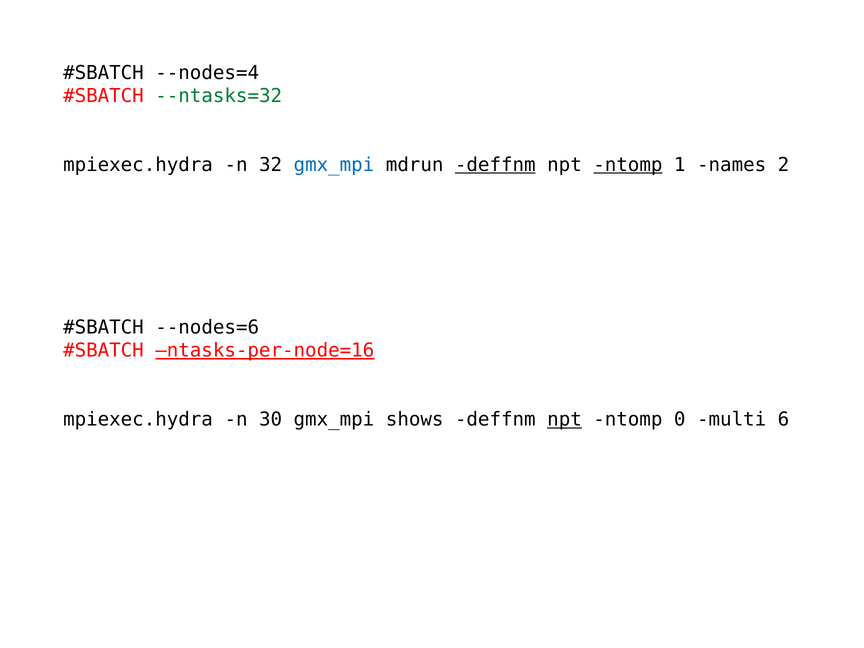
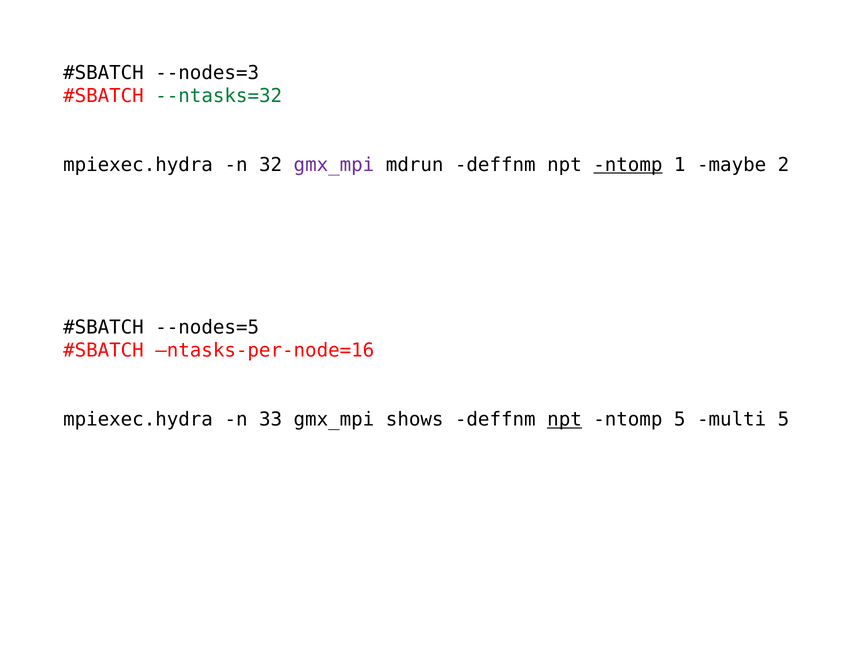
--nodes=4: --nodes=4 -> --nodes=3
gmx_mpi at (334, 165) colour: blue -> purple
deffnm at (495, 165) underline: present -> none
names: names -> maybe
--nodes=6: --nodes=6 -> --nodes=5
ntasks-per-node=16 underline: present -> none
30: 30 -> 33
ntomp 0: 0 -> 5
multi 6: 6 -> 5
